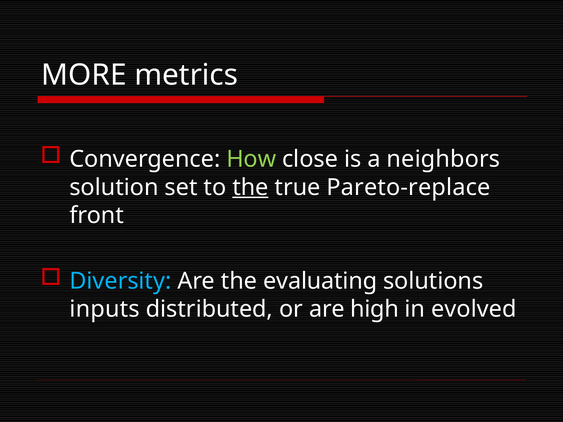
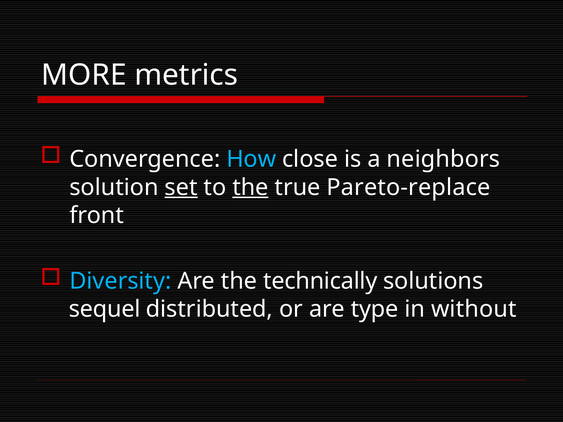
How colour: light green -> light blue
set underline: none -> present
evaluating: evaluating -> technically
inputs: inputs -> sequel
high: high -> type
evolved: evolved -> without
